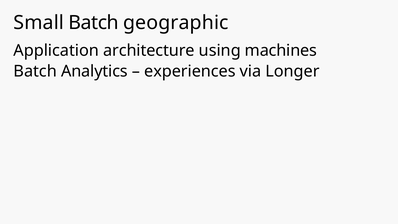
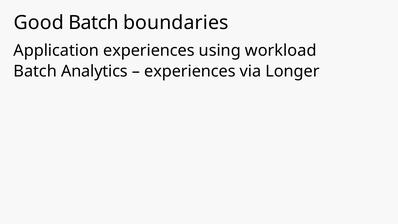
Small: Small -> Good
geographic: geographic -> boundaries
Application architecture: architecture -> experiences
machines: machines -> workload
